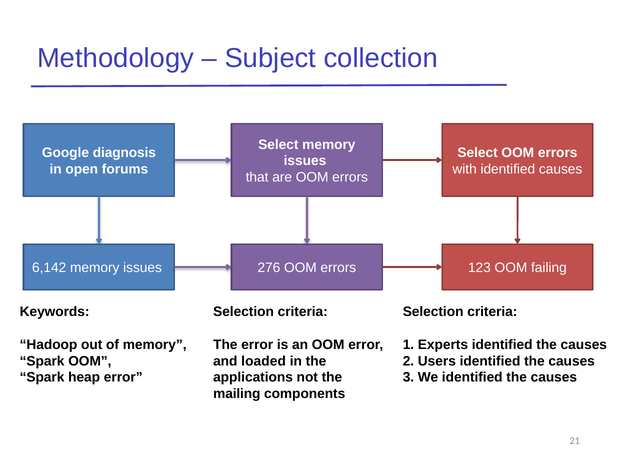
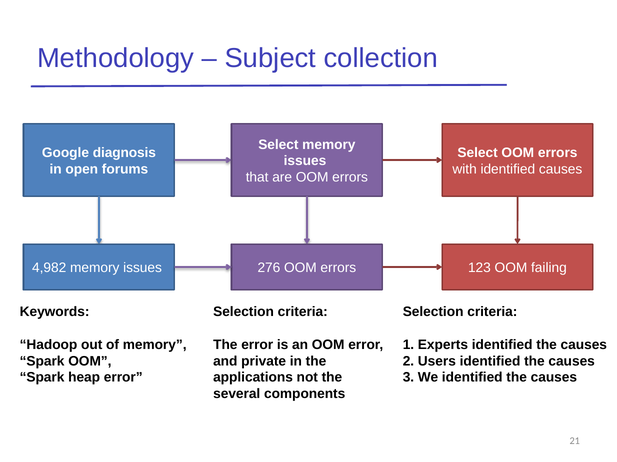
6,142: 6,142 -> 4,982
loaded: loaded -> private
mailing: mailing -> several
